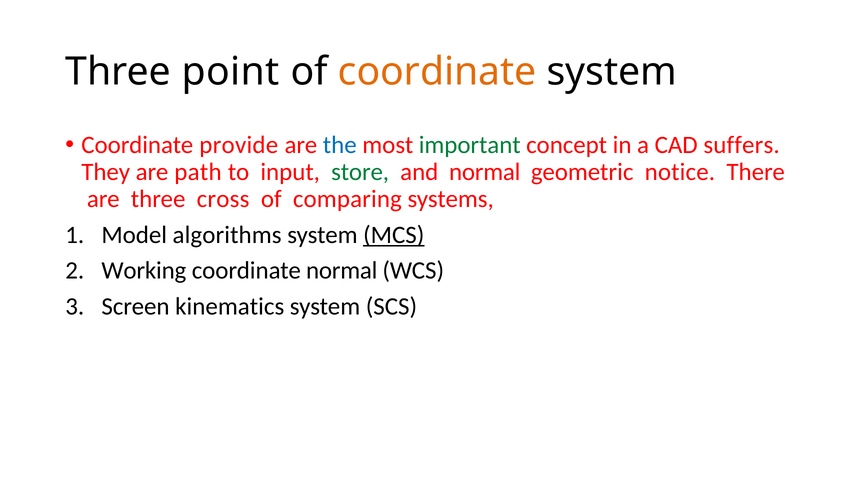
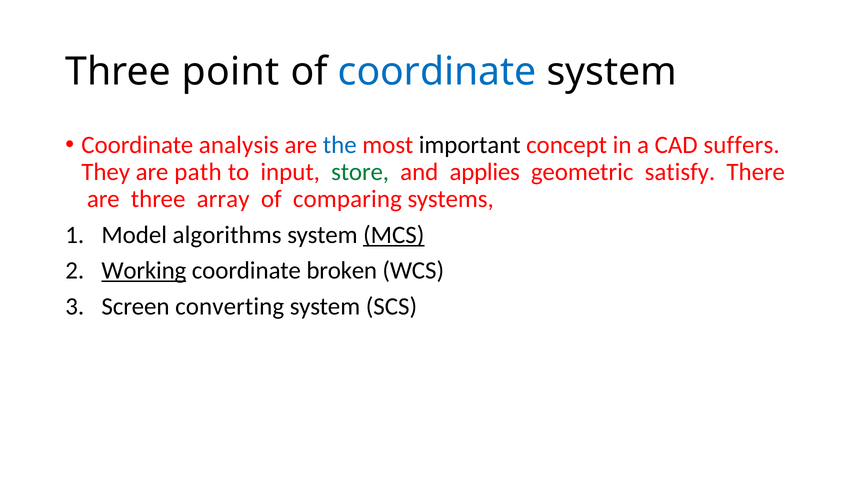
coordinate at (437, 72) colour: orange -> blue
provide: provide -> analysis
important colour: green -> black
and normal: normal -> applies
notice: notice -> satisfy
cross: cross -> array
Working underline: none -> present
coordinate normal: normal -> broken
kinematics: kinematics -> converting
